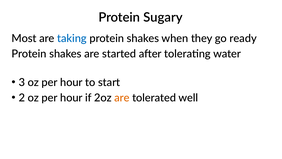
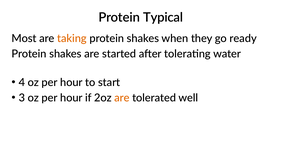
Sugary: Sugary -> Typical
taking colour: blue -> orange
3: 3 -> 4
2: 2 -> 3
